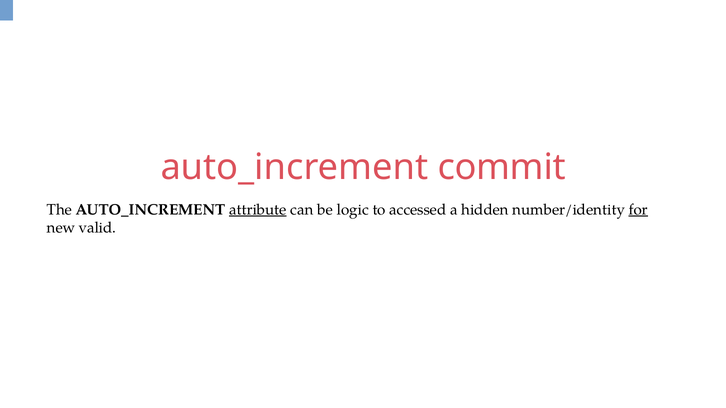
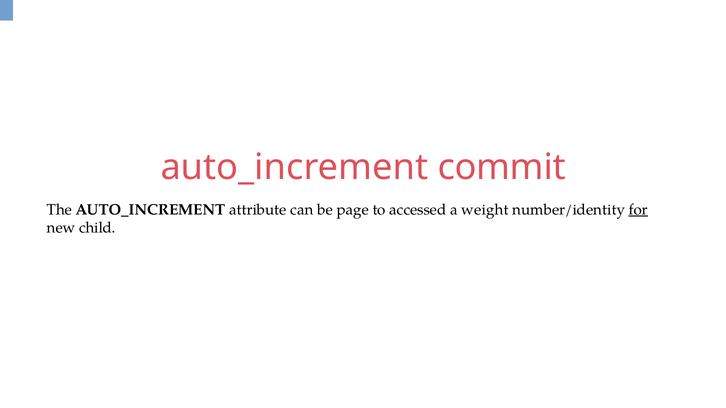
attribute underline: present -> none
logic: logic -> page
hidden: hidden -> weight
valid: valid -> child
